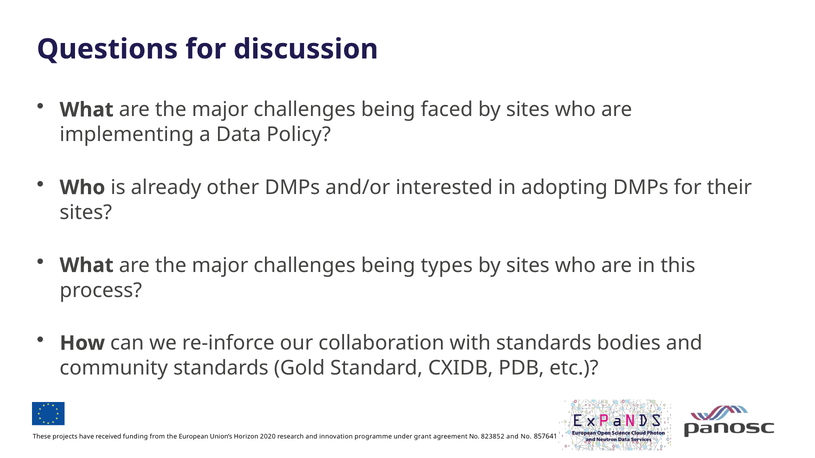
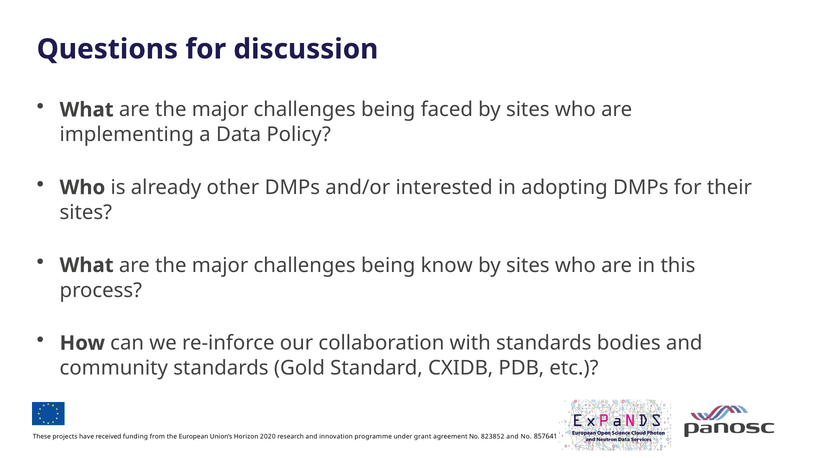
types: types -> know
